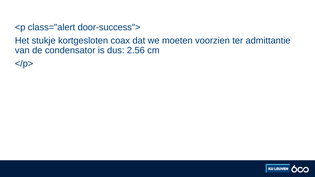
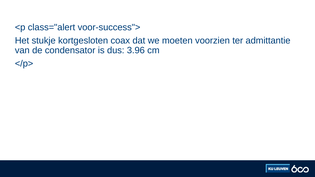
door-success">: door-success"> -> voor-success">
2.56: 2.56 -> 3.96
